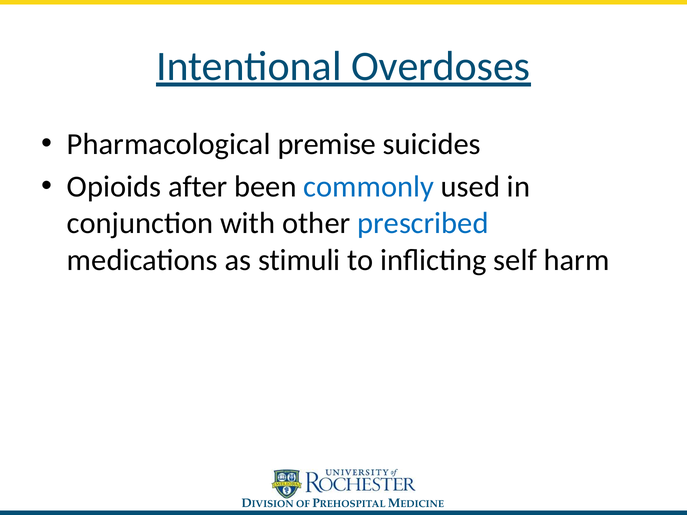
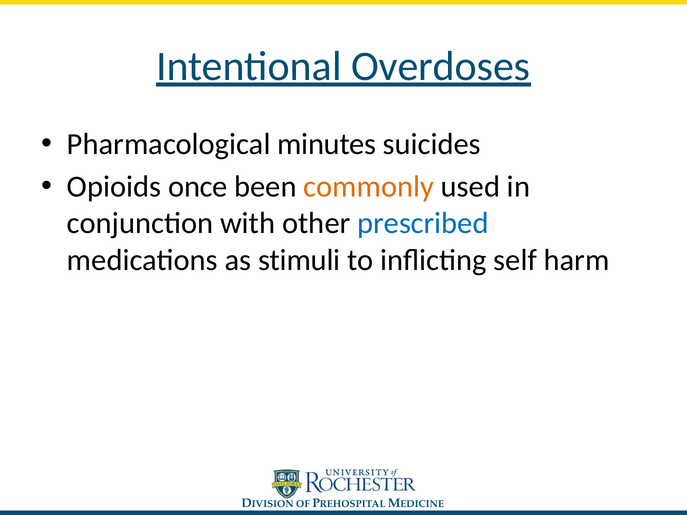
premise: premise -> minutes
after: after -> once
commonly colour: blue -> orange
